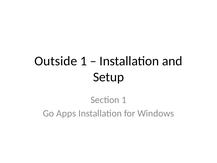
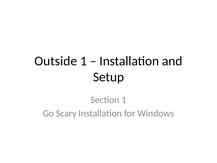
Apps: Apps -> Scary
